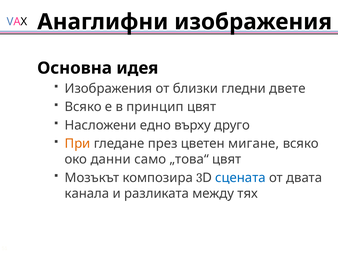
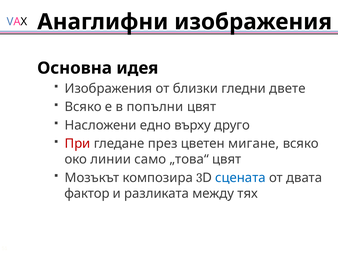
принцип: принцип -> попълни
При colour: orange -> red
данни: данни -> линии
канала: канала -> фактор
